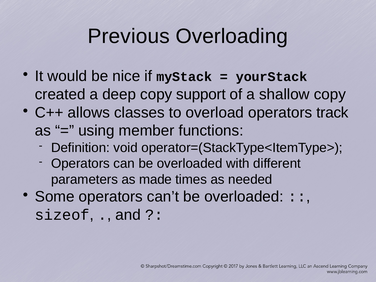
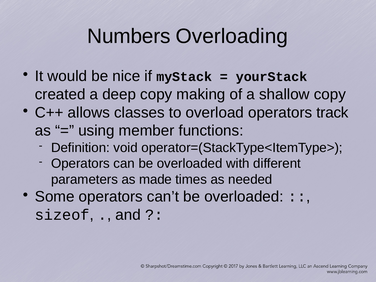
Previous: Previous -> Numbers
support: support -> making
